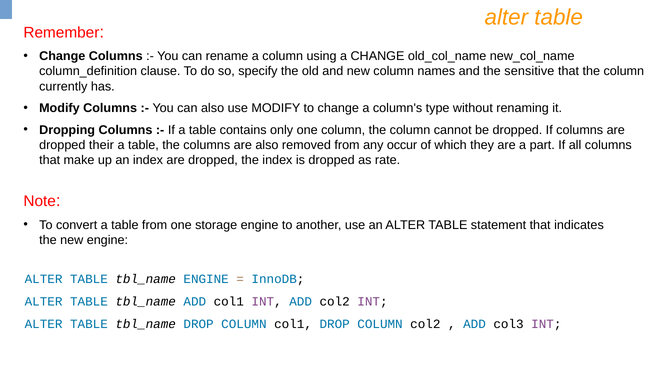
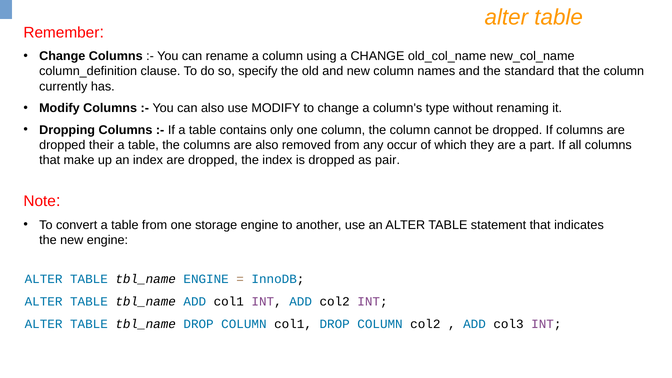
sensitive: sensitive -> standard
rate: rate -> pair
